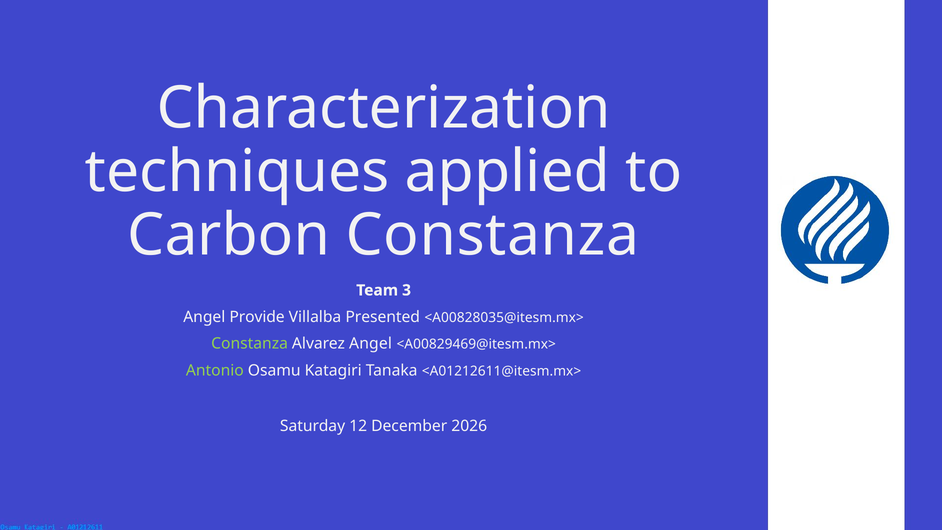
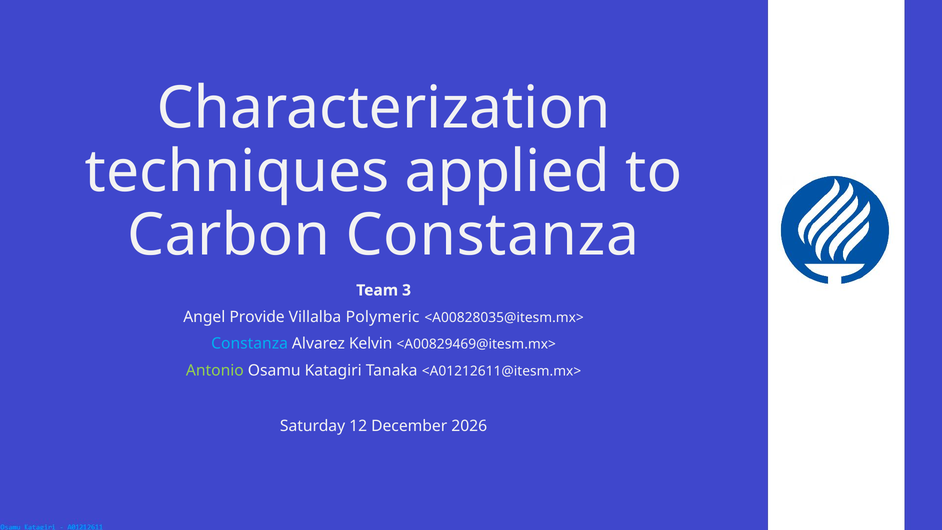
Presented: Presented -> Polymeric
Constanza at (250, 344) colour: light green -> light blue
Alvarez Angel: Angel -> Kelvin
